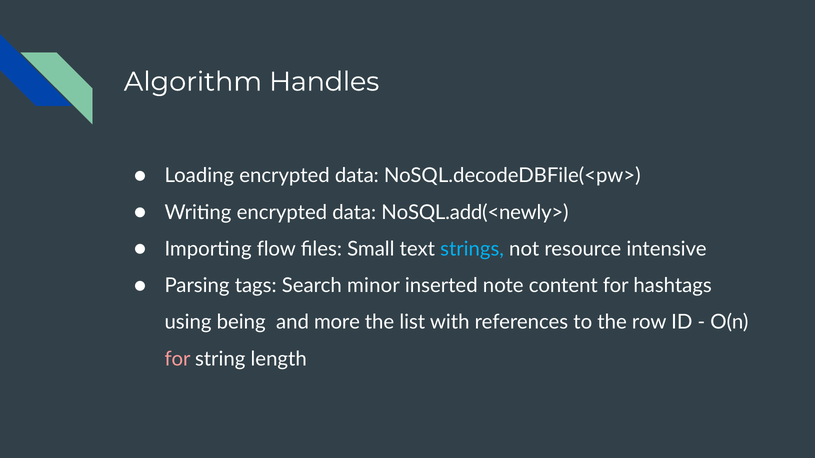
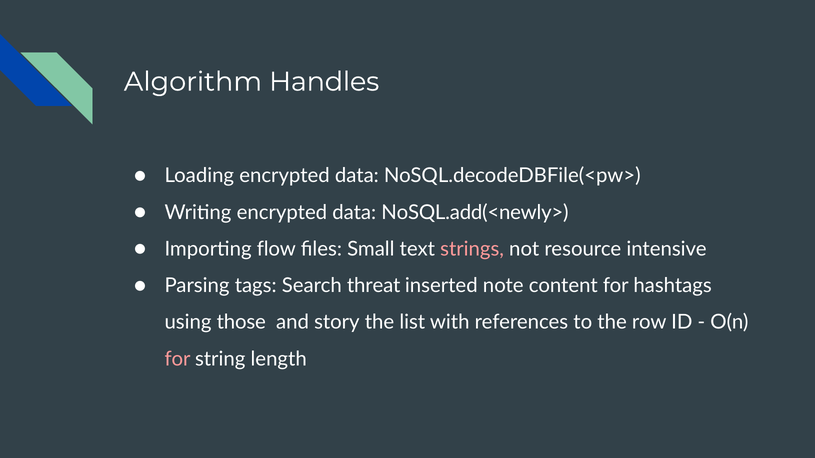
strings colour: light blue -> pink
minor: minor -> threat
being: being -> those
more: more -> story
